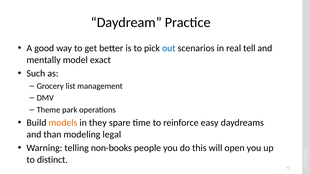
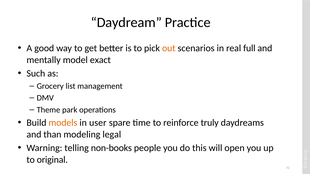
out colour: blue -> orange
tell: tell -> full
they: they -> user
easy: easy -> truly
distinct: distinct -> original
